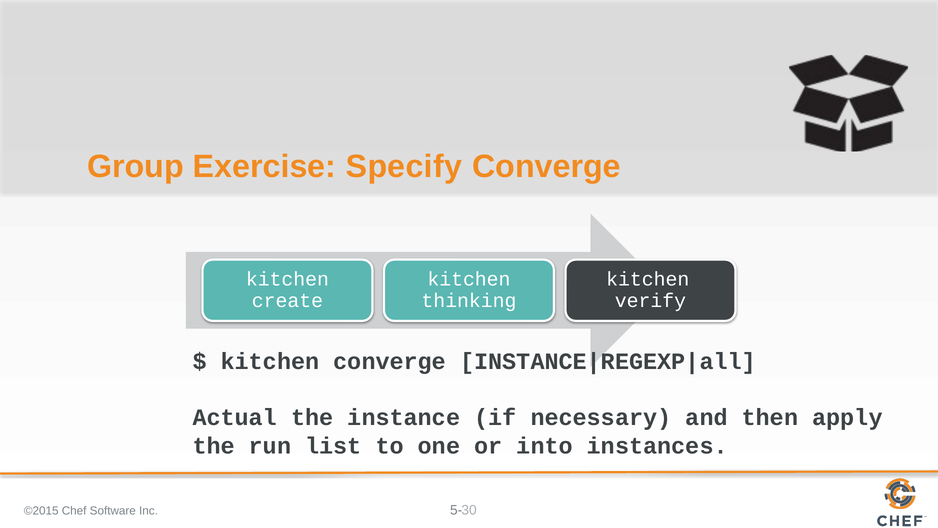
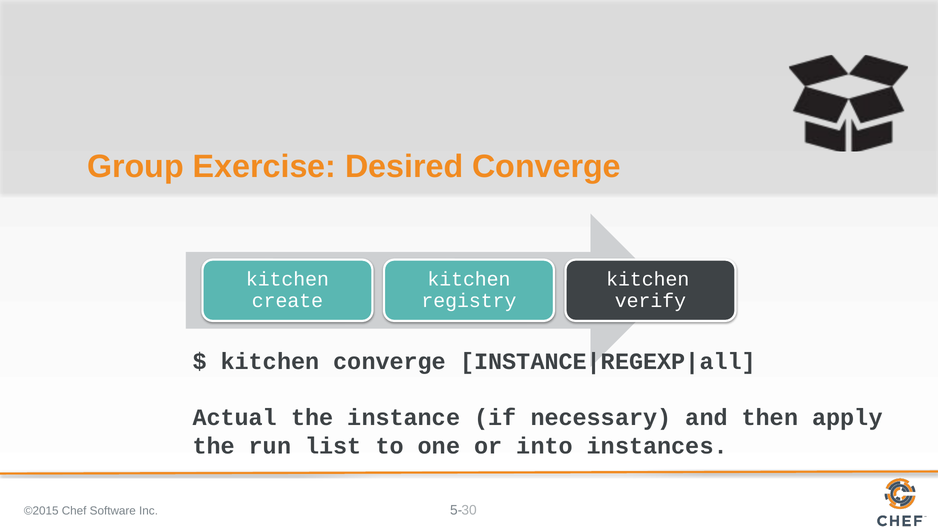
Specify: Specify -> Desired
thinking: thinking -> registry
